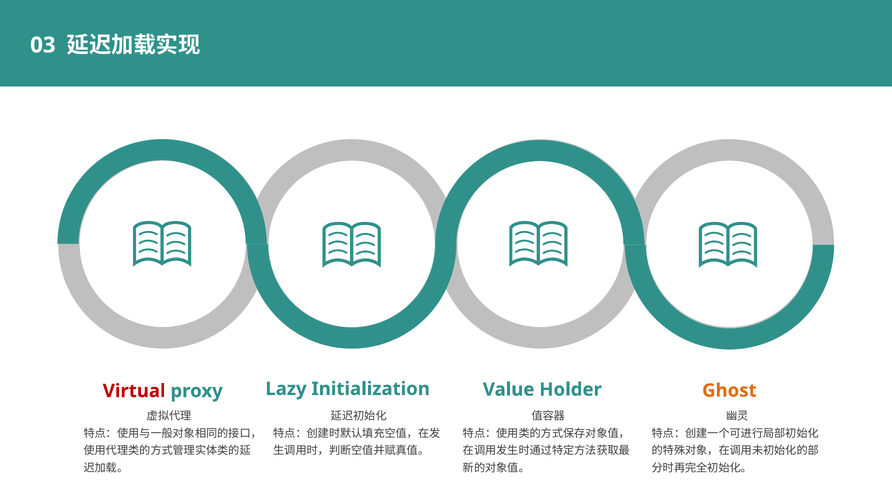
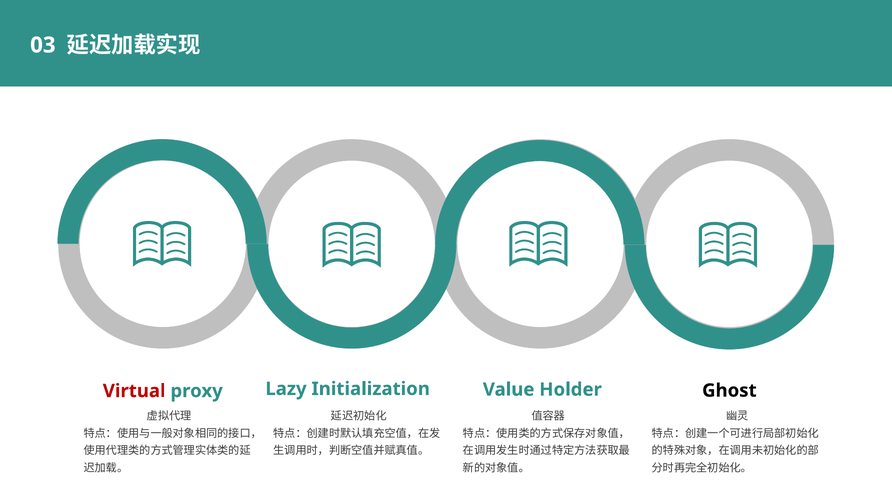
Ghost colour: orange -> black
